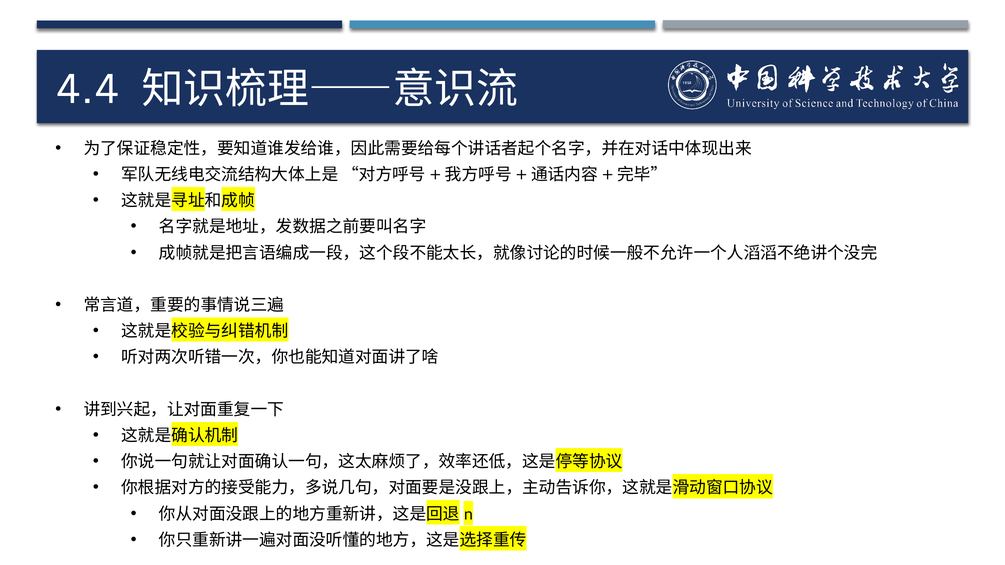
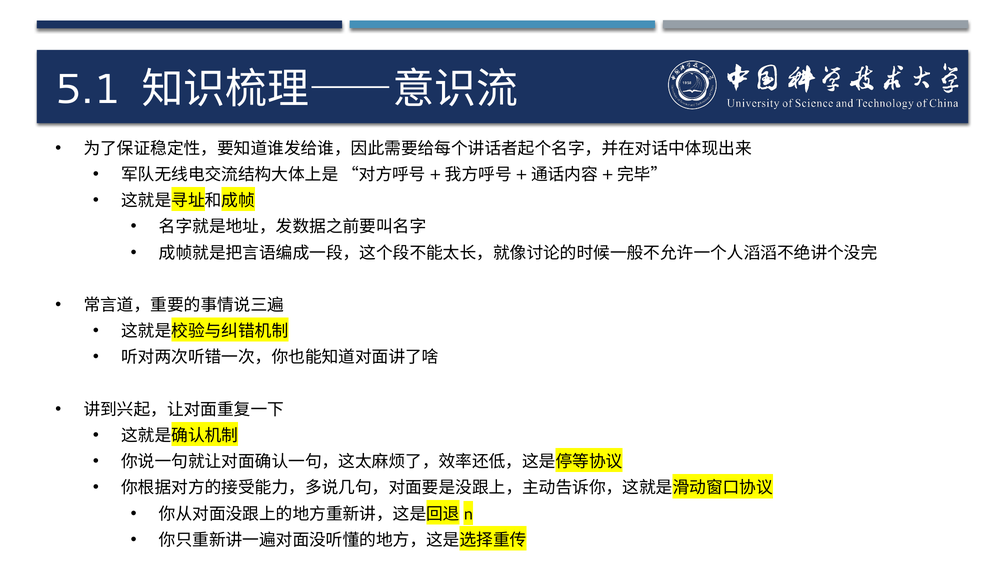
4.4: 4.4 -> 5.1
